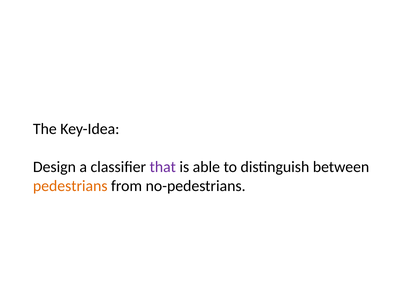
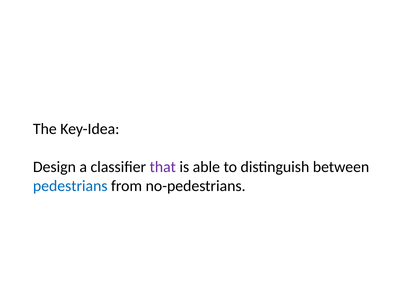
pedestrians colour: orange -> blue
